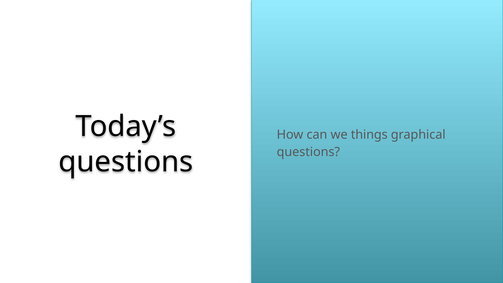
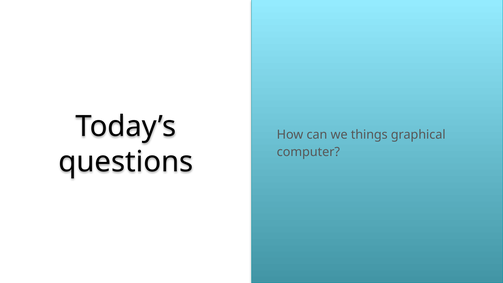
questions at (308, 152): questions -> computer
